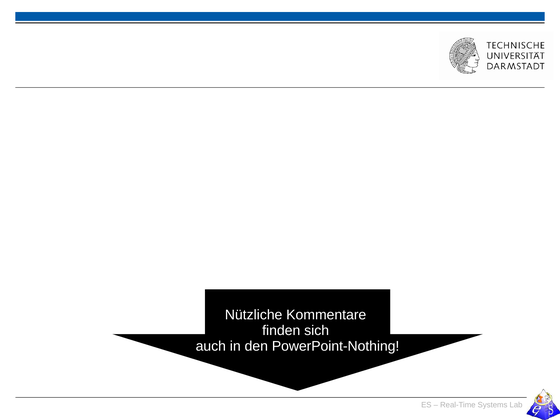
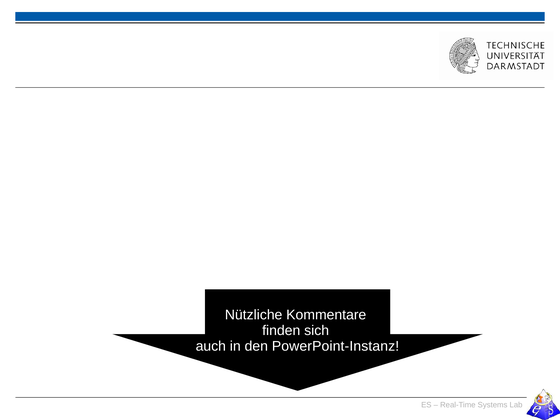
PowerPoint-Nothing: PowerPoint-Nothing -> PowerPoint-Instanz
